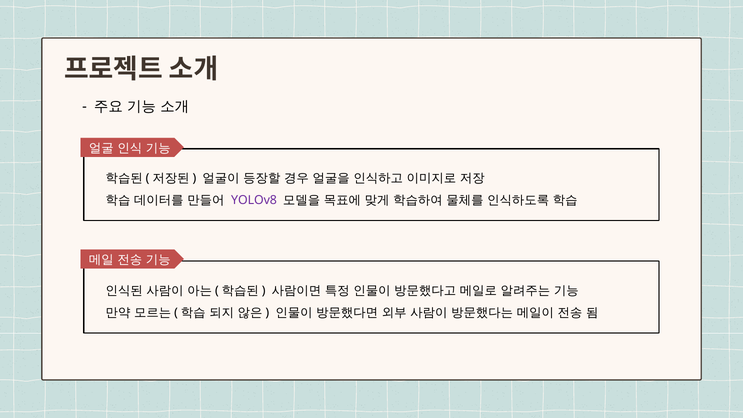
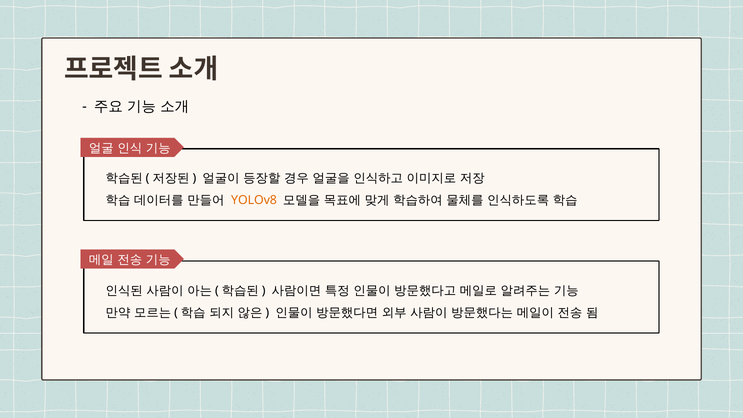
YOLOv8 colour: purple -> orange
